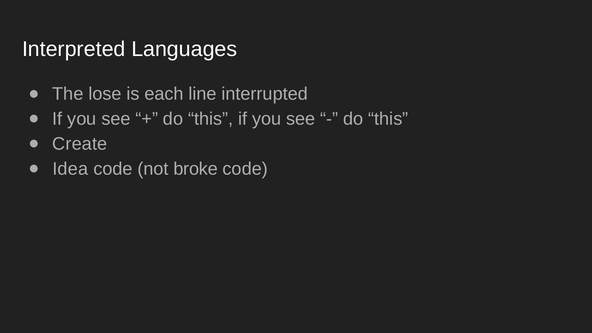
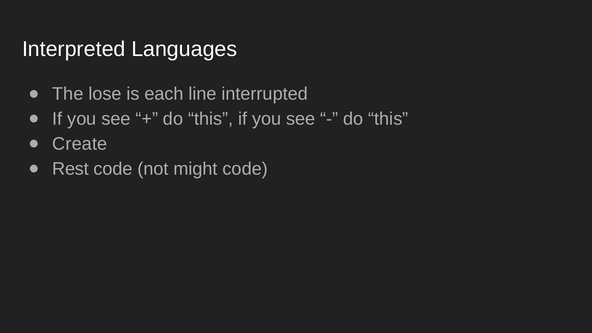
Idea: Idea -> Rest
broke: broke -> might
